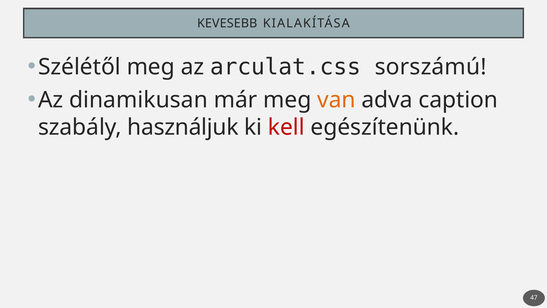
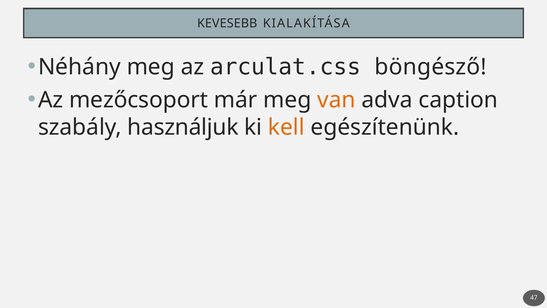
Szélétől: Szélétől -> Néhány
sorszámú: sorszámú -> böngésző
dinamikusan: dinamikusan -> mezőcsoport
kell colour: red -> orange
